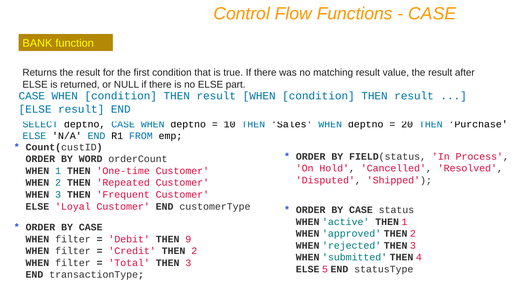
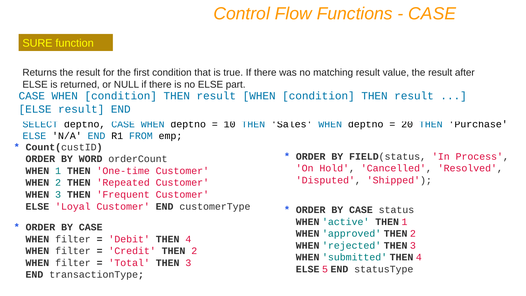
BANK: BANK -> SURE
Debit THEN 9: 9 -> 4
